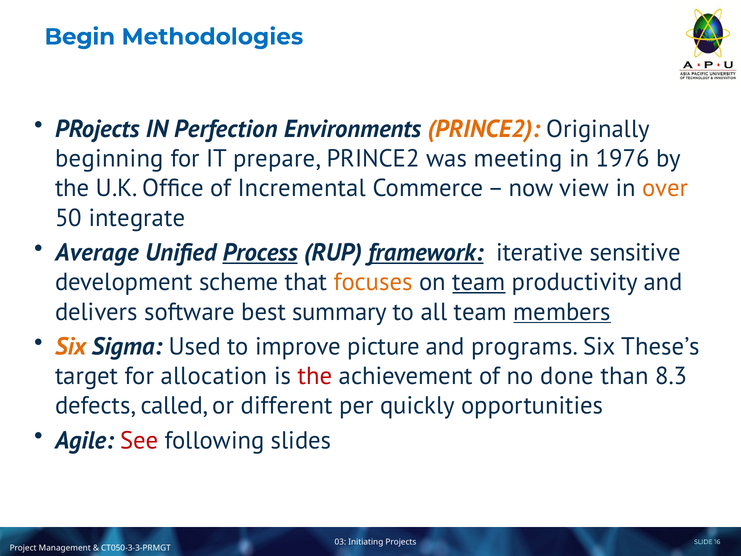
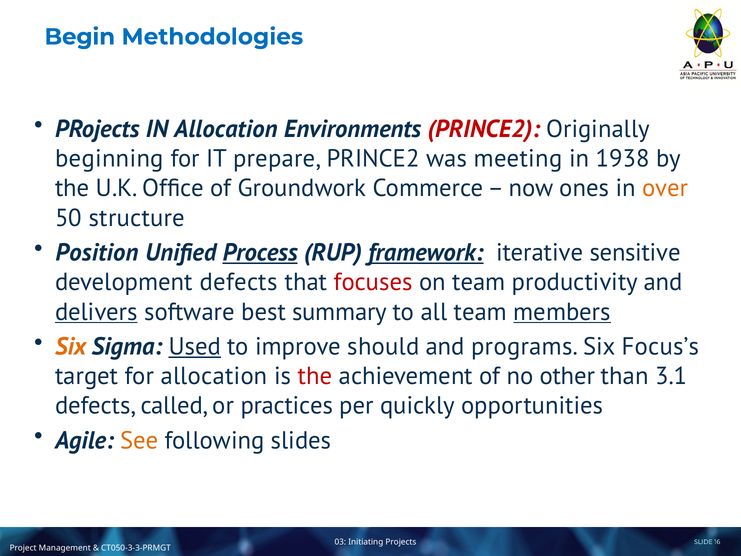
IN Perfection: Perfection -> Allocation
PRINCE2 at (484, 129) colour: orange -> red
1976: 1976 -> 1938
Incremental: Incremental -> Groundwork
view: view -> ones
integrate: integrate -> structure
Average: Average -> Position
development scheme: scheme -> defects
focuses colour: orange -> red
team at (479, 282) underline: present -> none
delivers underline: none -> present
Used underline: none -> present
picture: picture -> should
These’s: These’s -> Focus’s
done: done -> other
8.3: 8.3 -> 3.1
different: different -> practices
See colour: red -> orange
